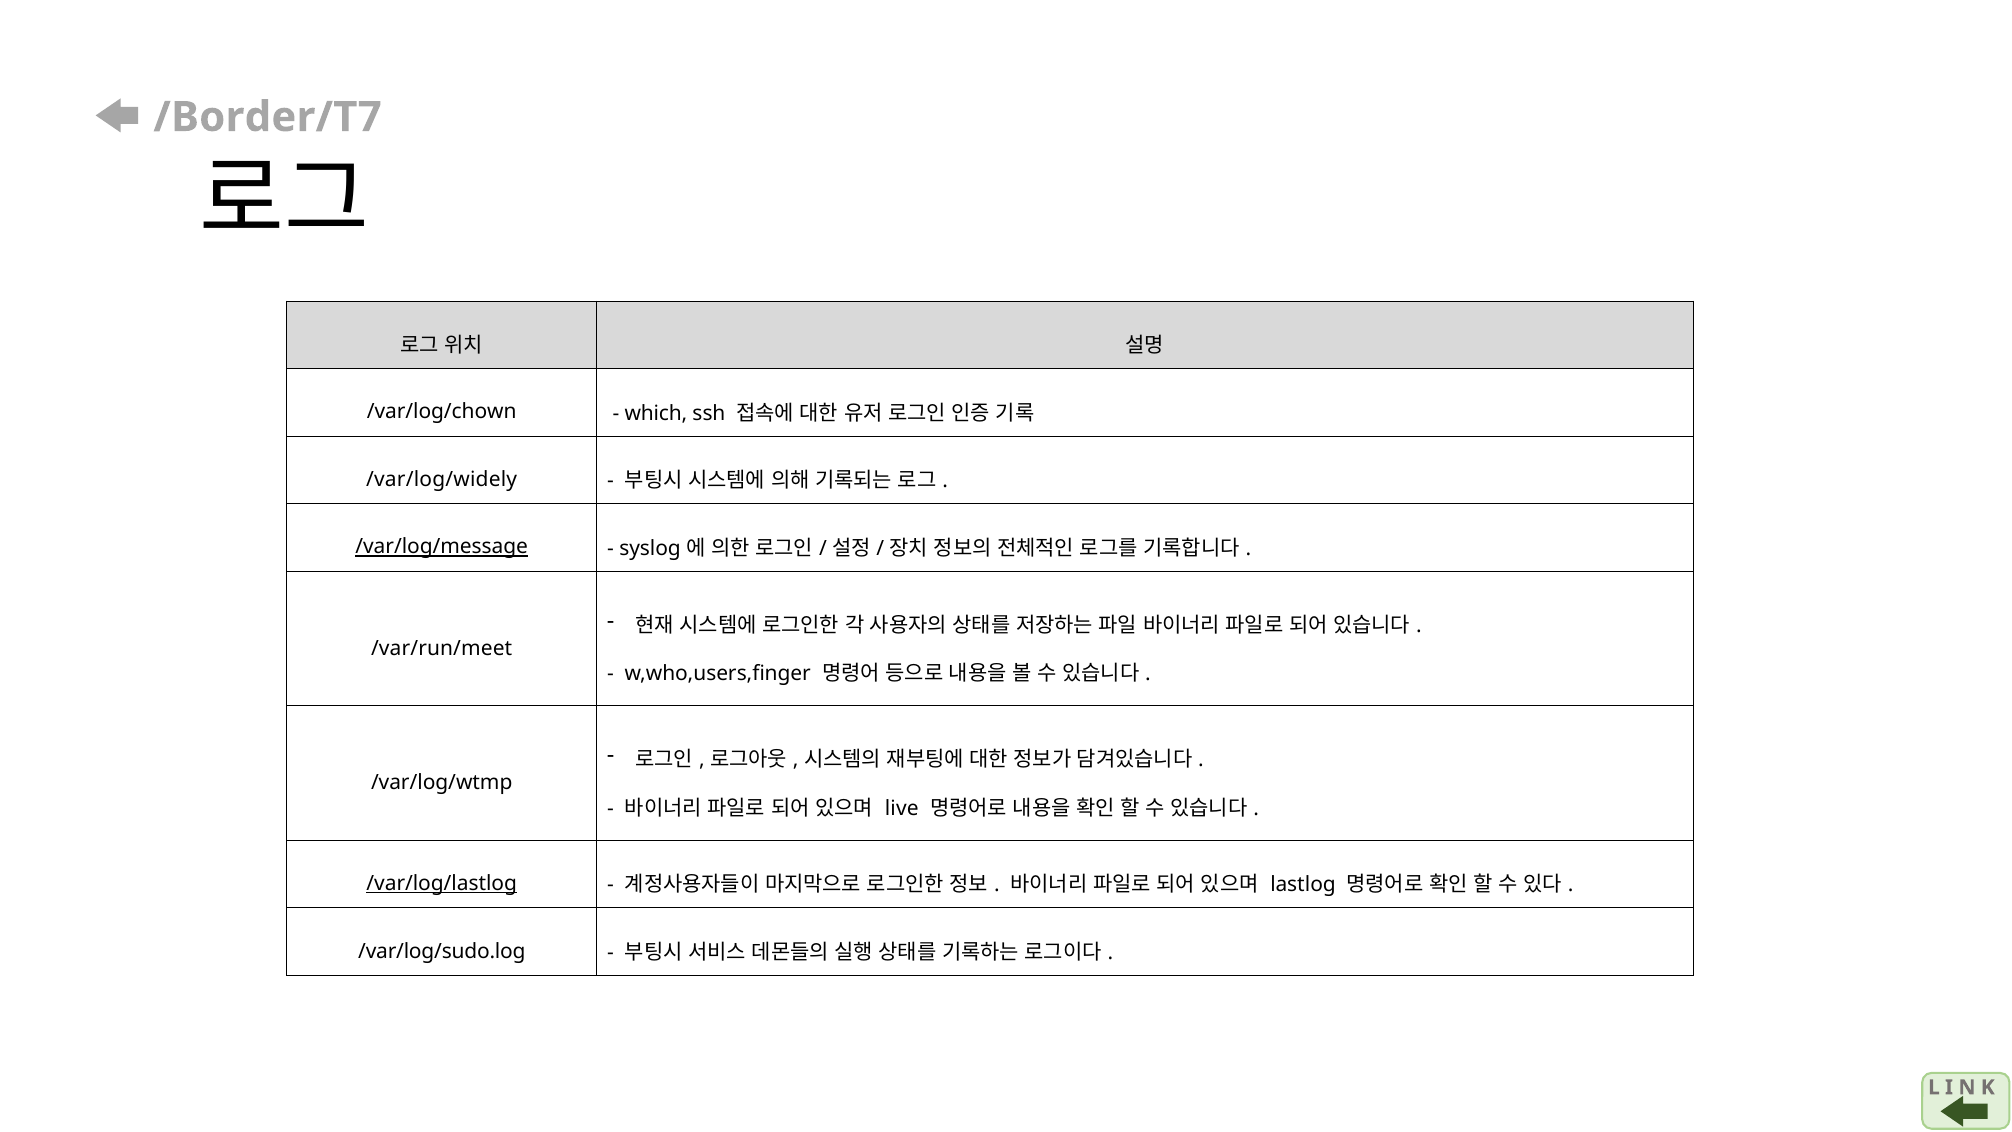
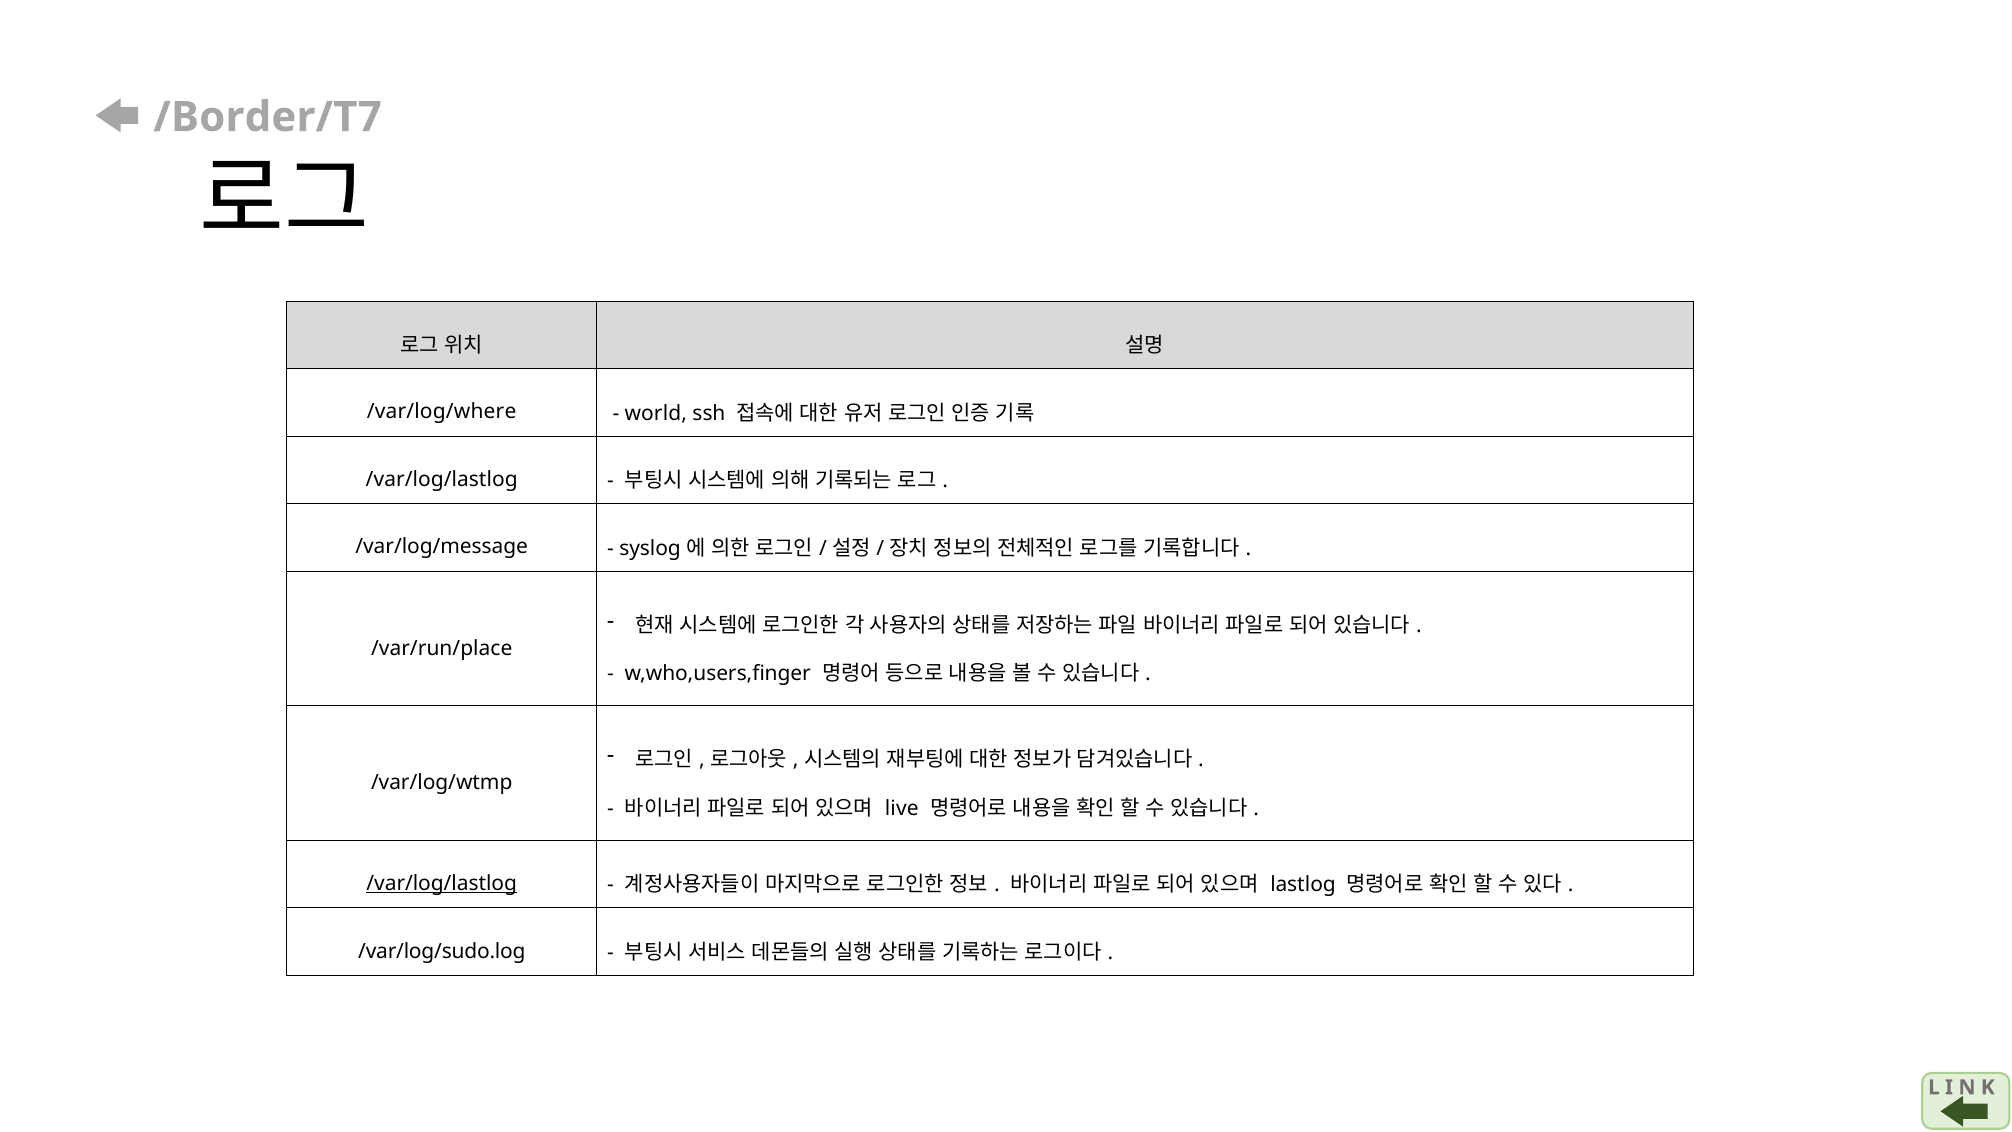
/var/log/chown: /var/log/chown -> /var/log/where
which: which -> world
/var/log/widely at (442, 479): /var/log/widely -> /var/log/lastlog
/var/log/message underline: present -> none
/var/run/meet: /var/run/meet -> /var/run/place
